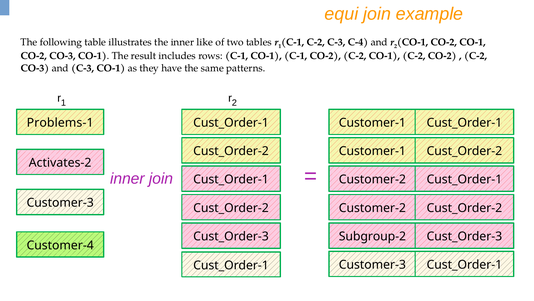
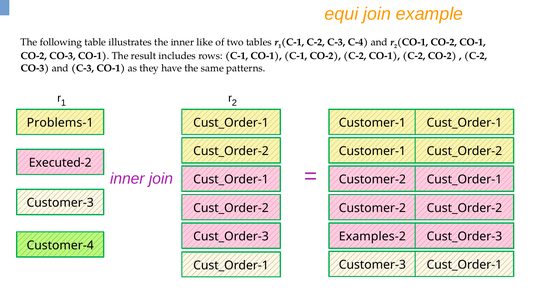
Activates-2: Activates-2 -> Executed-2
Subgroup-2: Subgroup-2 -> Examples-2
